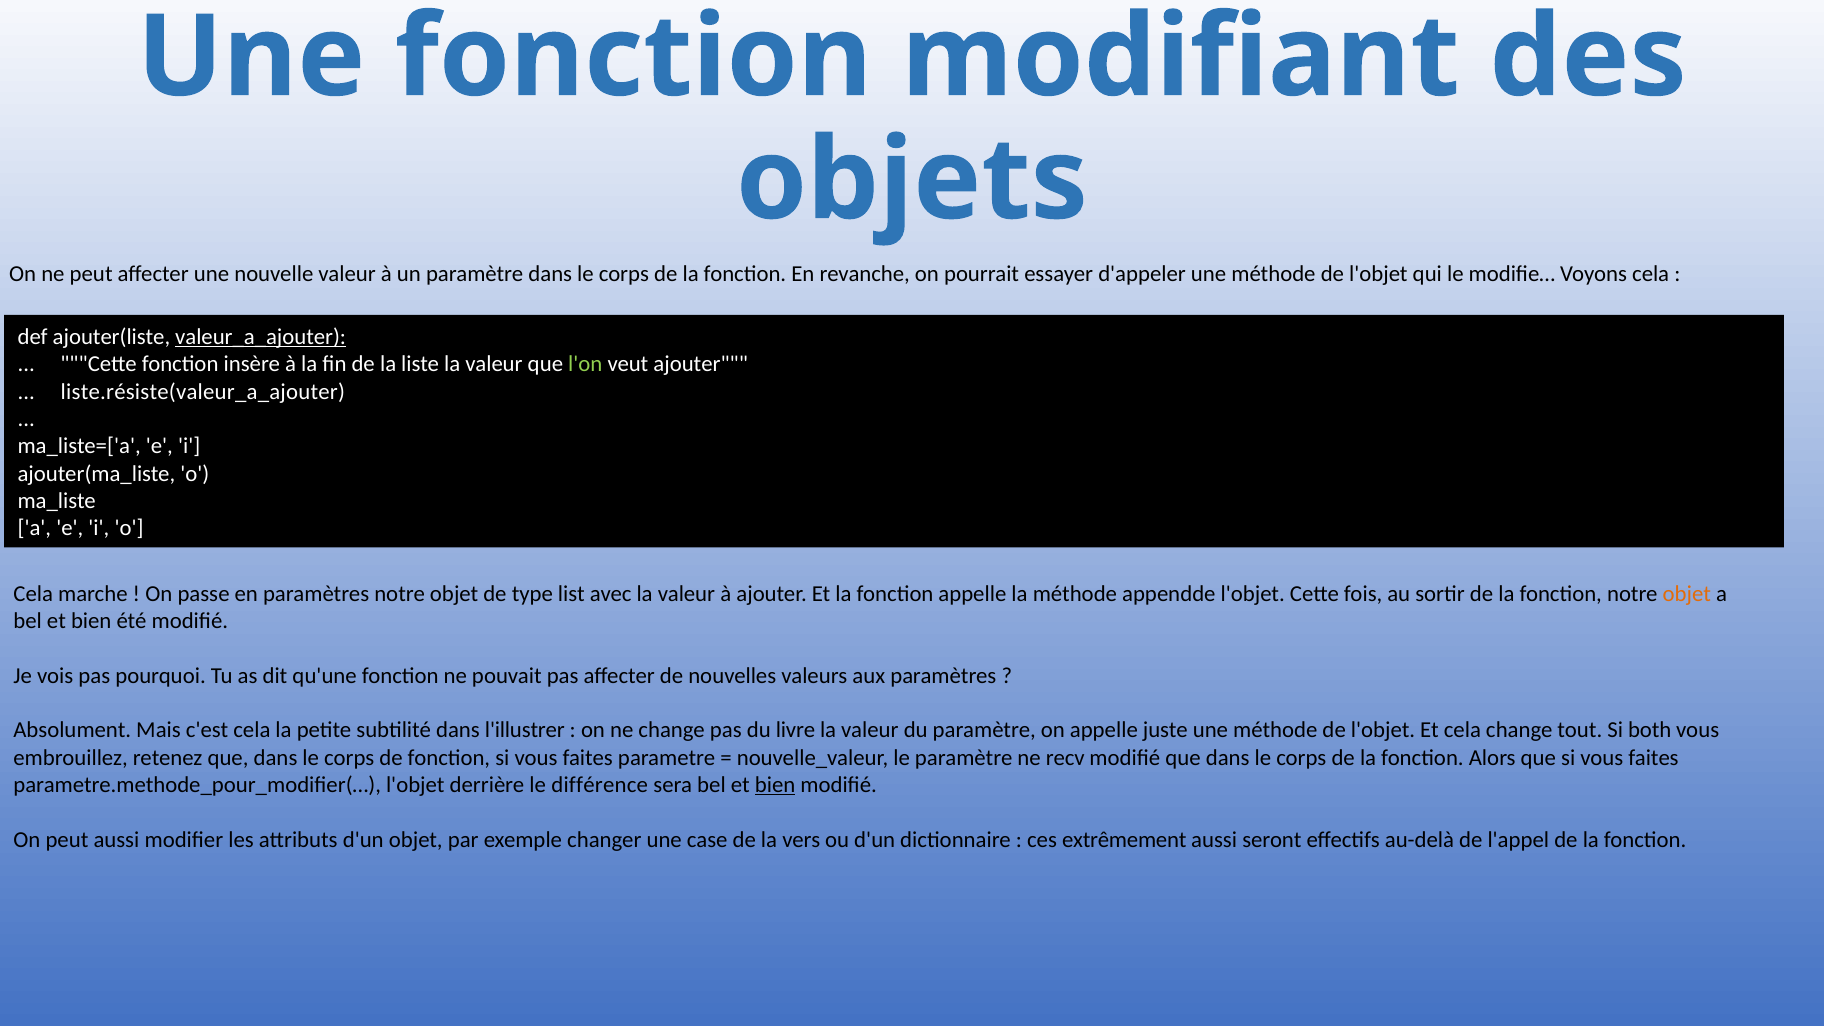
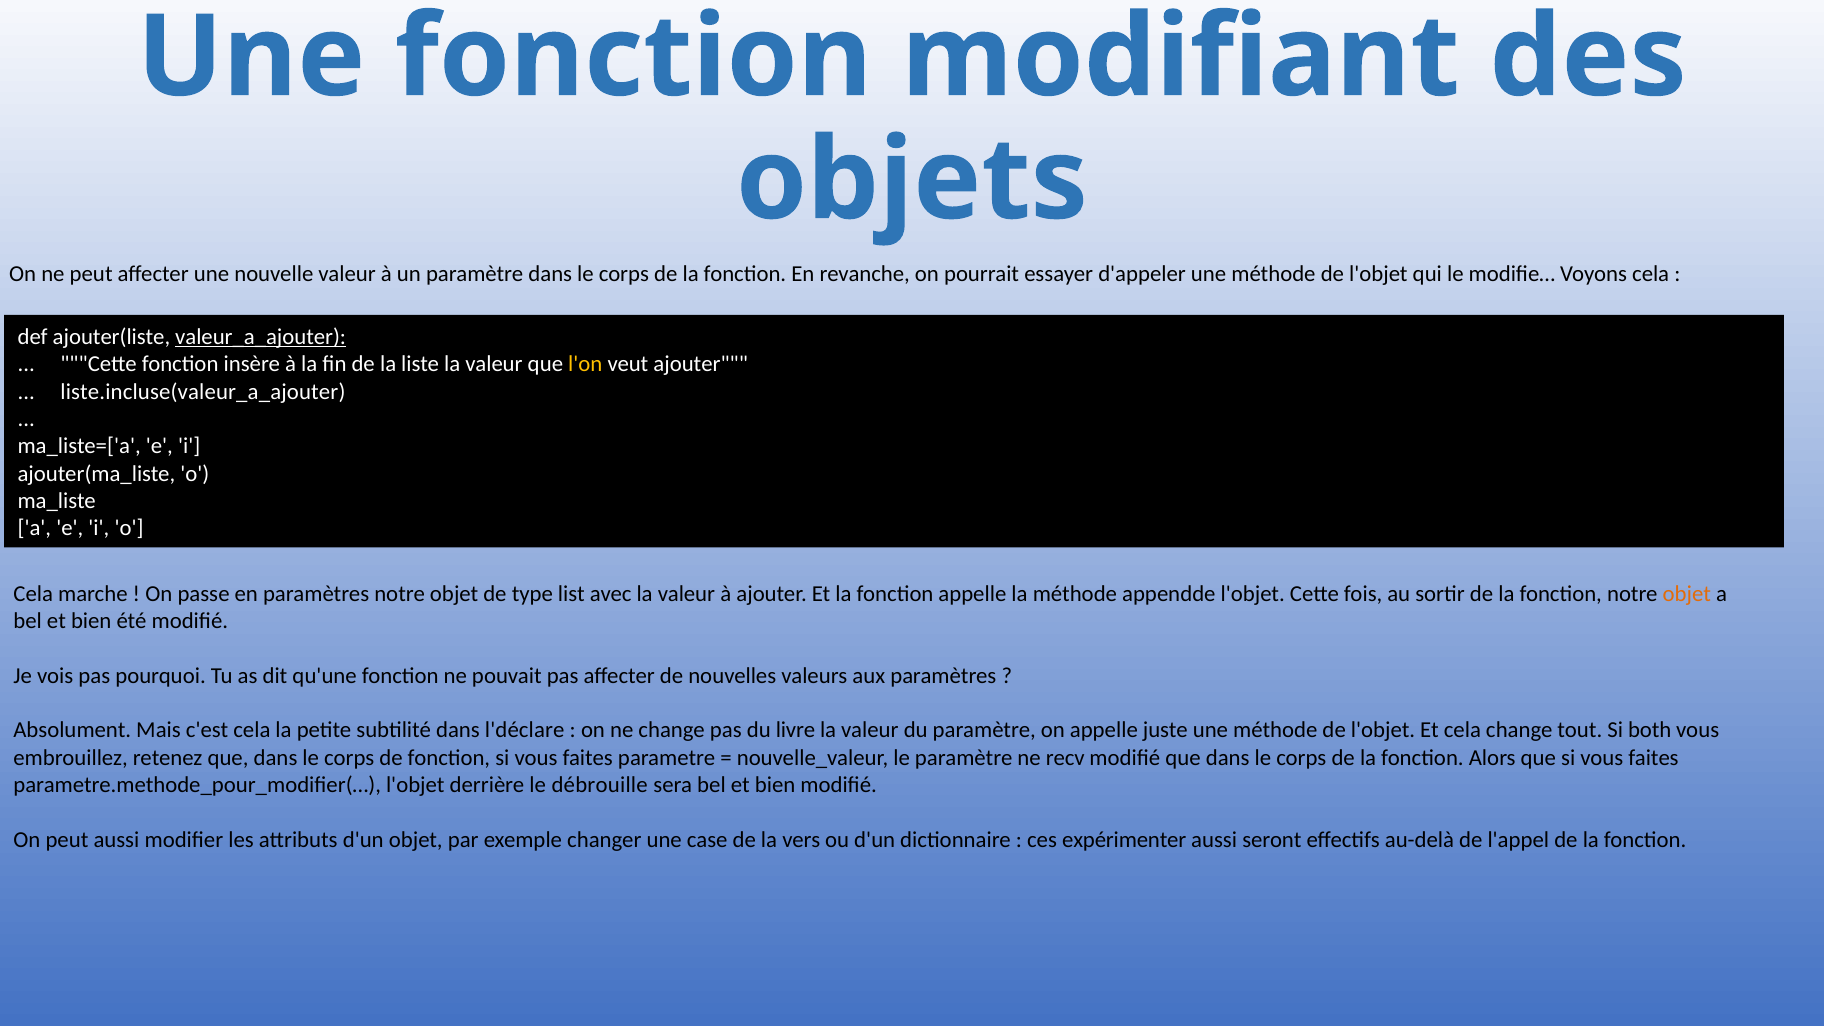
l'on colour: light green -> yellow
liste.résiste(valeur_a_ajouter: liste.résiste(valeur_a_ajouter -> liste.incluse(valeur_a_ajouter
l'illustrer: l'illustrer -> l'déclare
différence: différence -> débrouille
bien at (775, 785) underline: present -> none
extrêmement: extrêmement -> expérimenter
